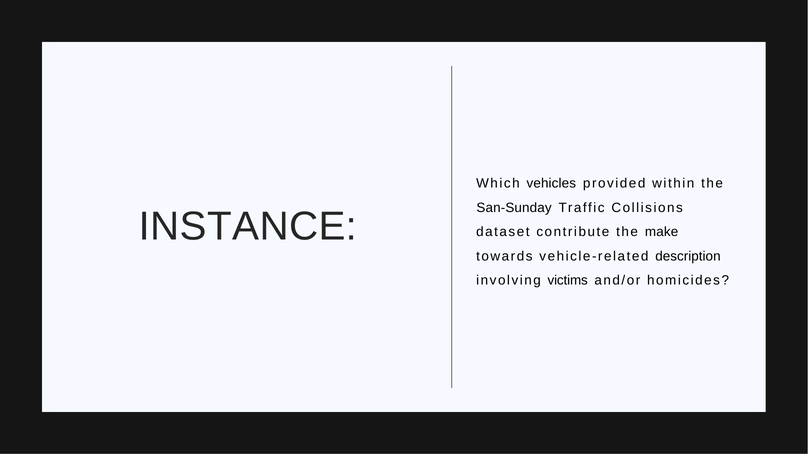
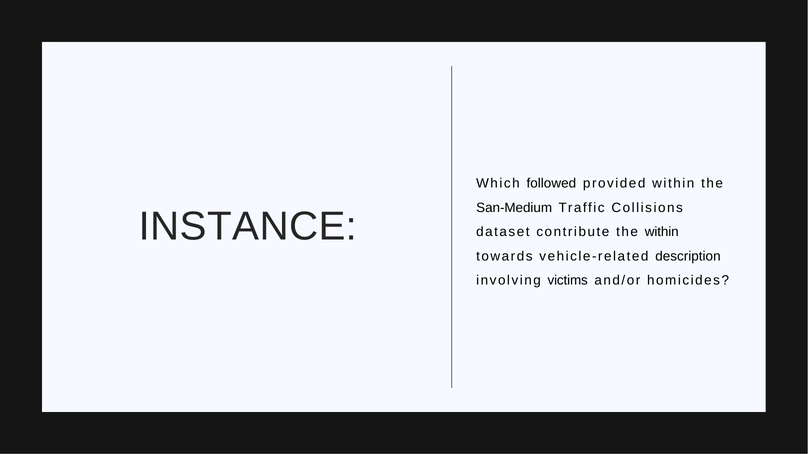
vehicles: vehicles -> followed
San-Sunday: San-Sunday -> San-Medium
the make: make -> within
